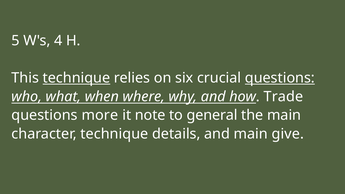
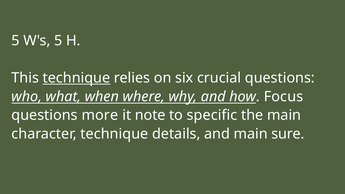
W's 4: 4 -> 5
questions at (280, 78) underline: present -> none
Trade: Trade -> Focus
general: general -> specific
give: give -> sure
